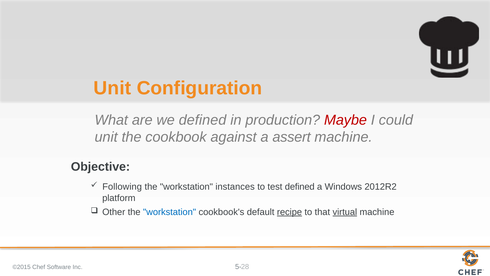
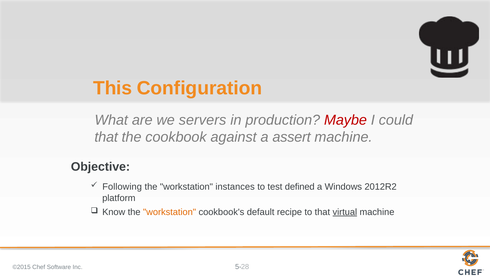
Unit at (112, 88): Unit -> This
we defined: defined -> servers
unit at (106, 137): unit -> that
Other: Other -> Know
workstation at (170, 212) colour: blue -> orange
recipe underline: present -> none
